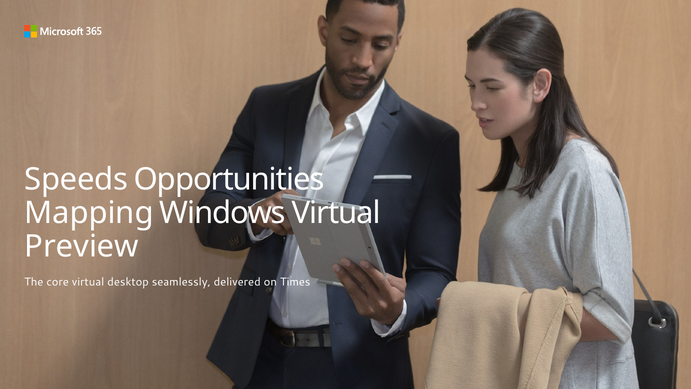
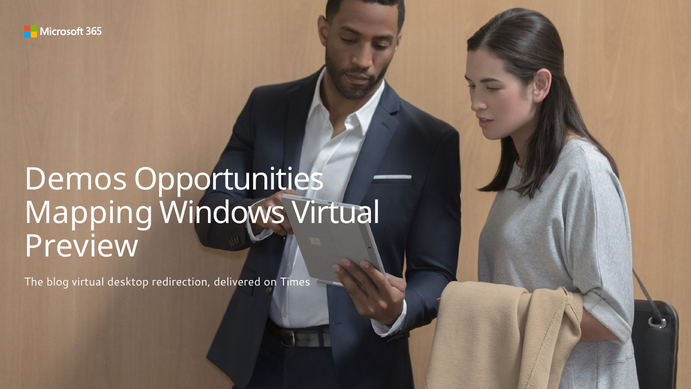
Speeds: Speeds -> Demos
core: core -> blog
seamlessly: seamlessly -> redirection
